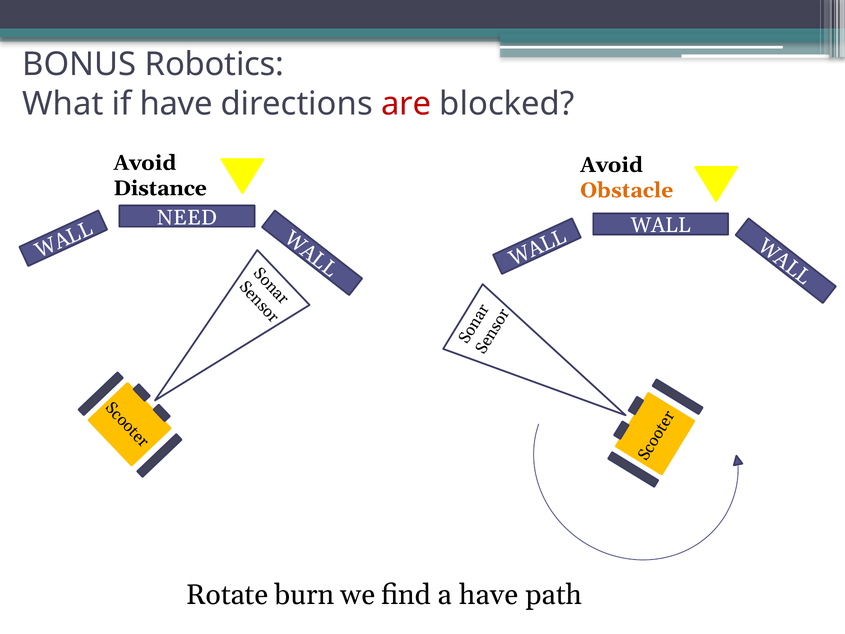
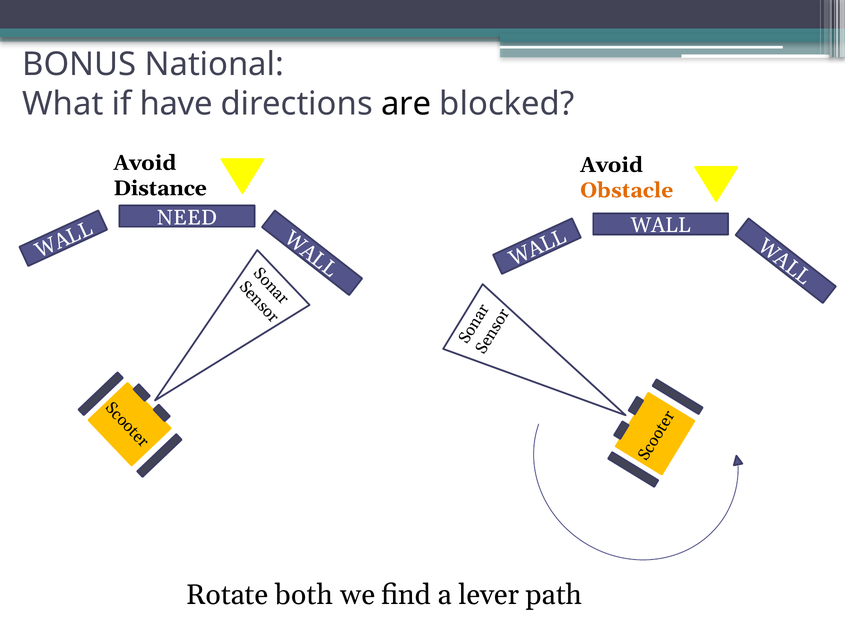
Robotics: Robotics -> National
are colour: red -> black
burn: burn -> both
a have: have -> lever
